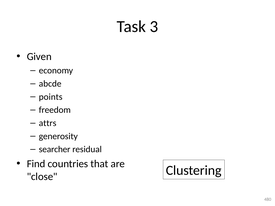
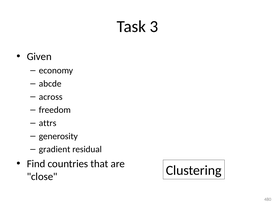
points: points -> across
searcher: searcher -> gradient
